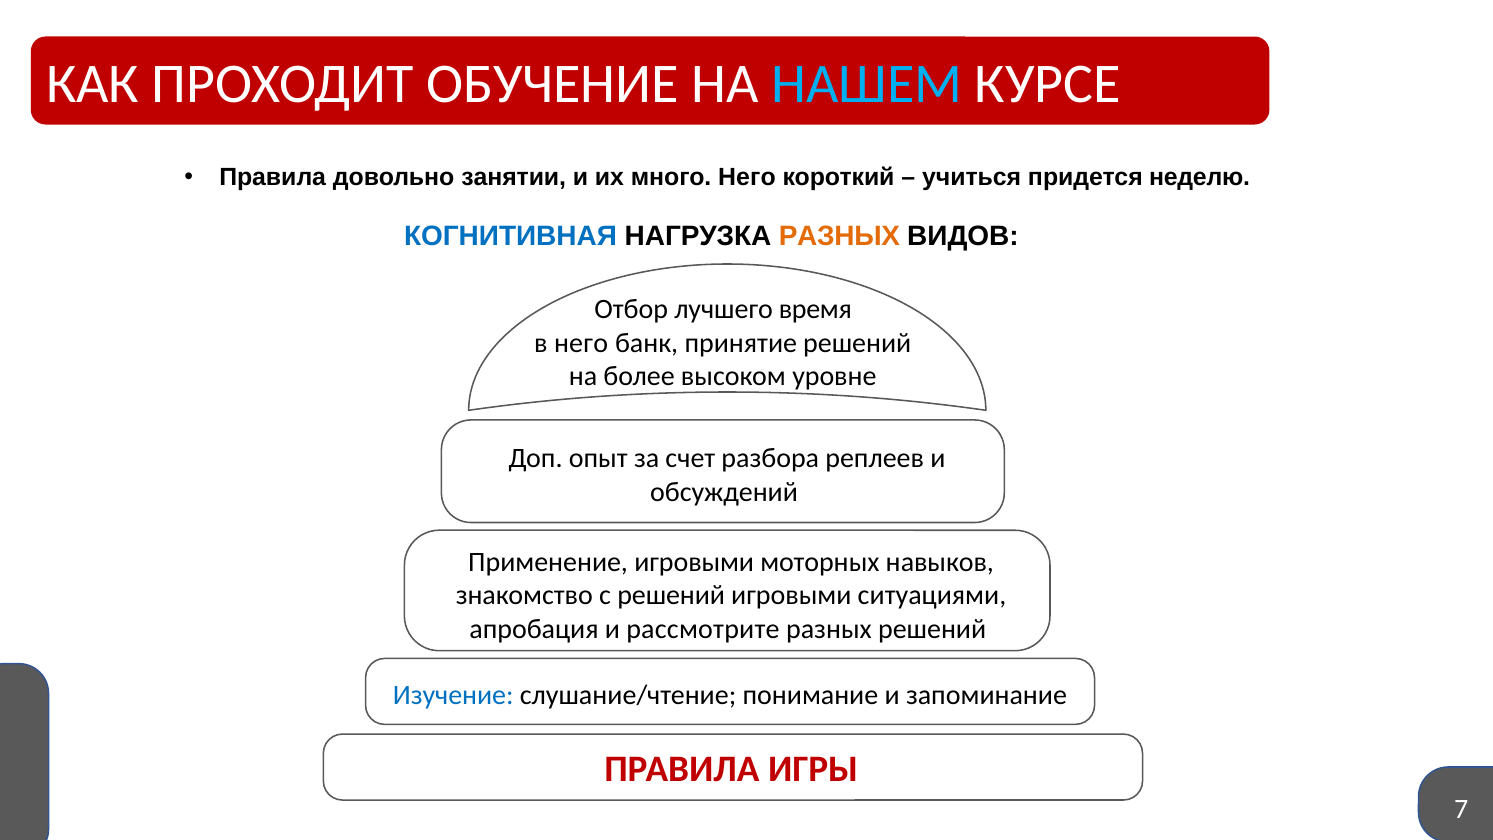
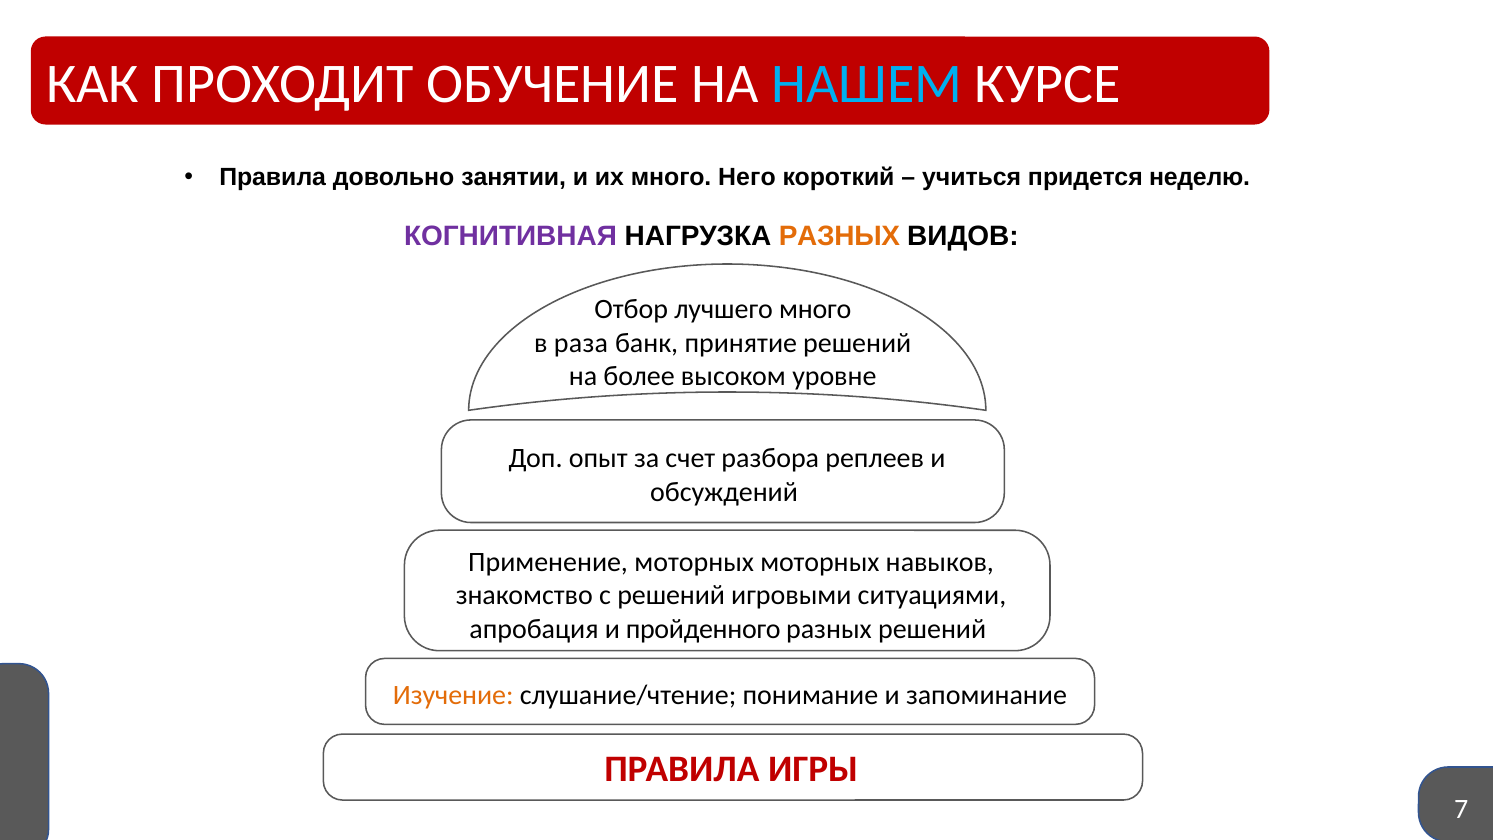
КОГНИТИВНАЯ colour: blue -> purple
лучшего время: время -> много
в него: него -> раза
Применение игровыми: игровыми -> моторных
рассмотрите: рассмотрите -> пройденного
Изучение colour: blue -> orange
